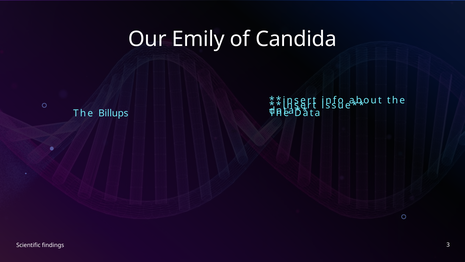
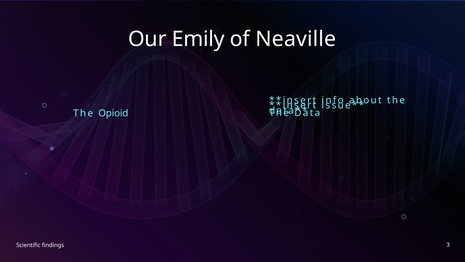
Candida: Candida -> Neaville
Billups: Billups -> Opioid
